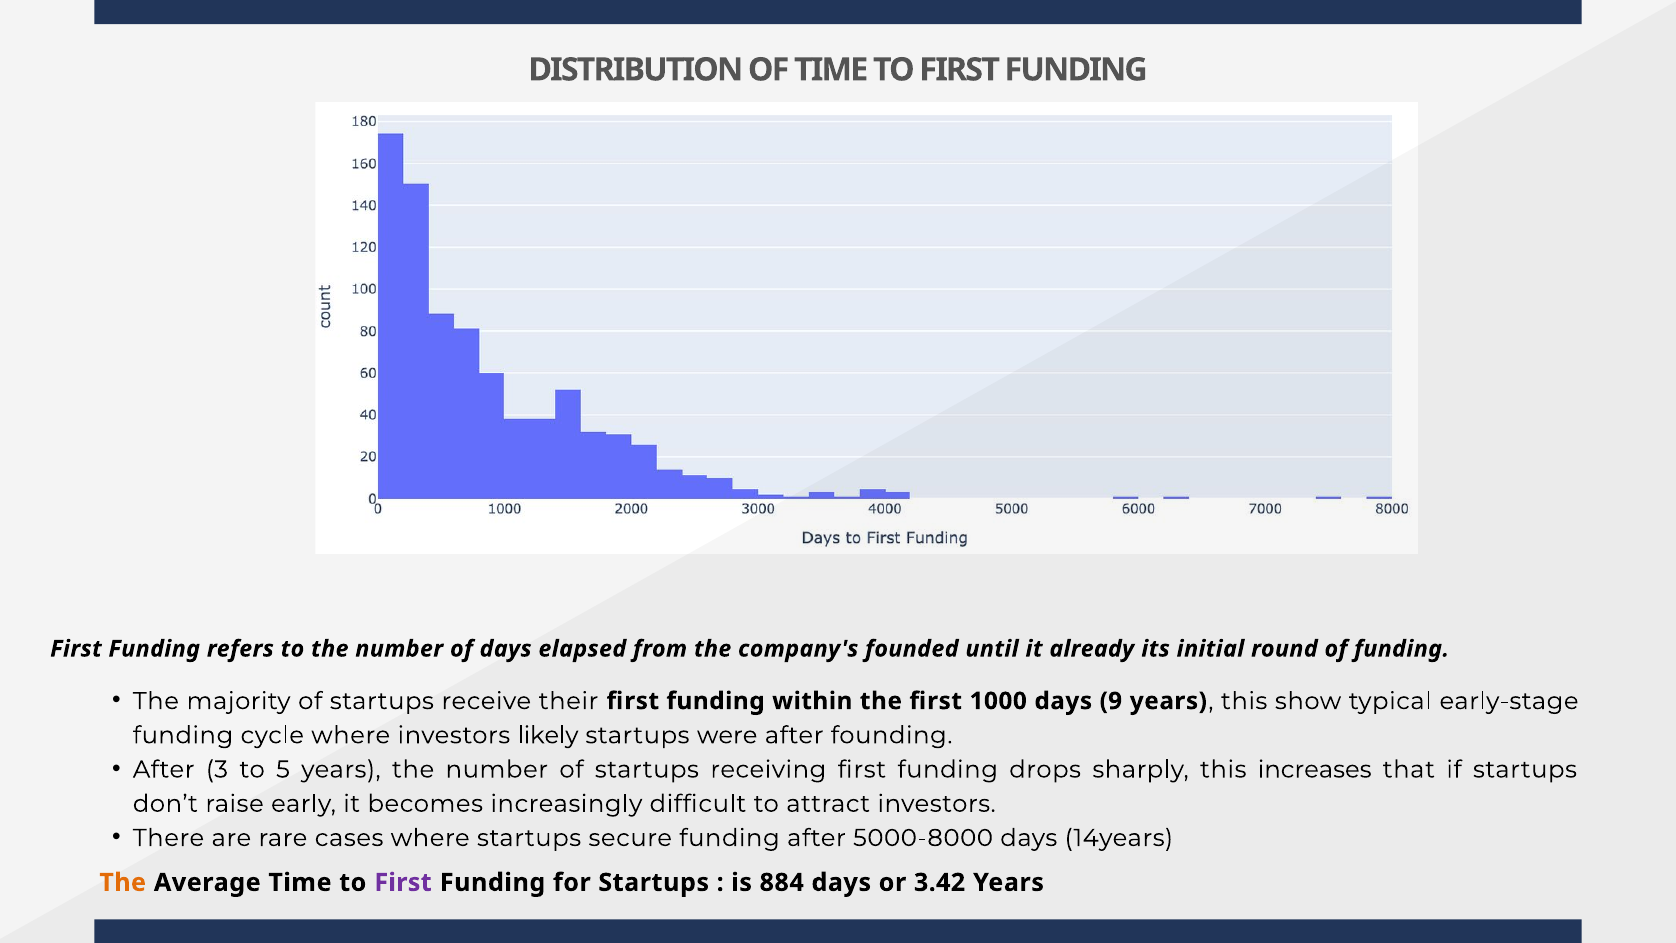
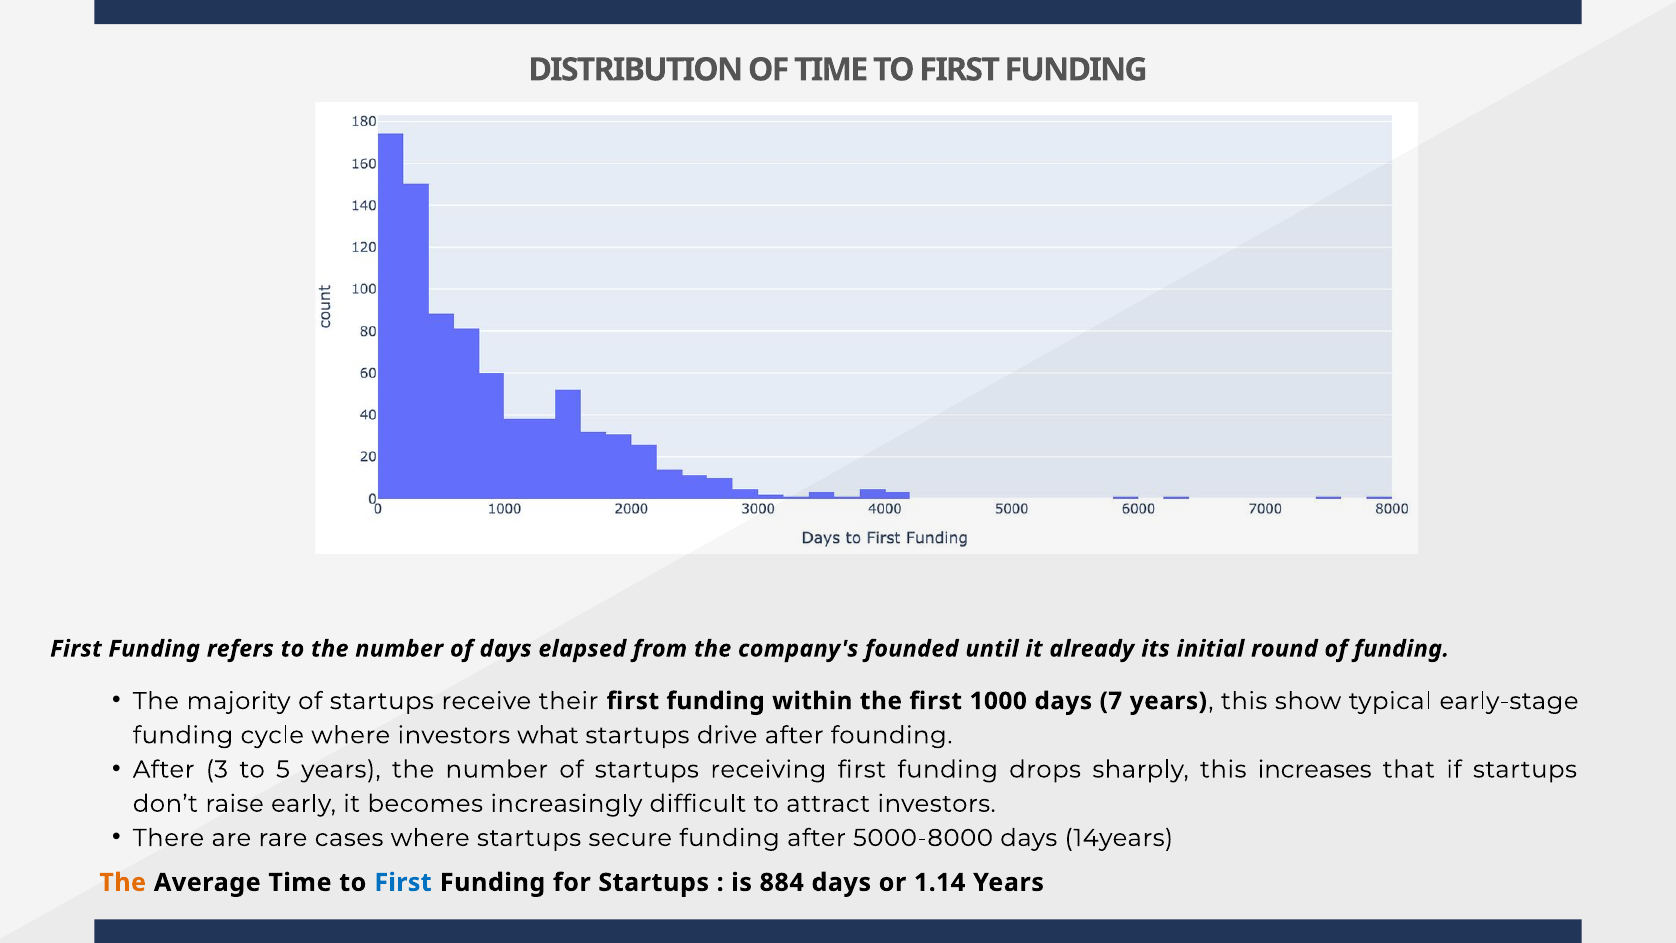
9: 9 -> 7
likely: likely -> what
were: were -> drive
First at (403, 882) colour: purple -> blue
3.42: 3.42 -> 1.14
